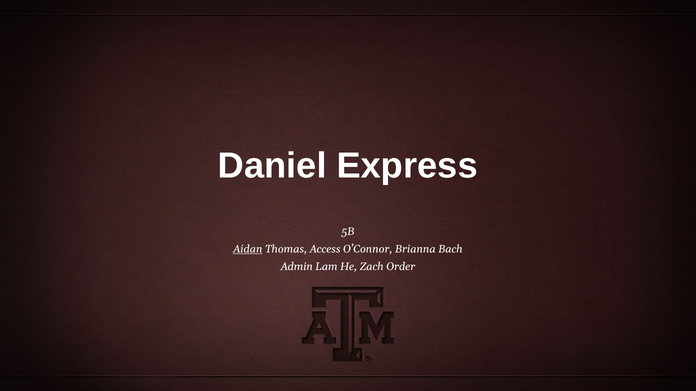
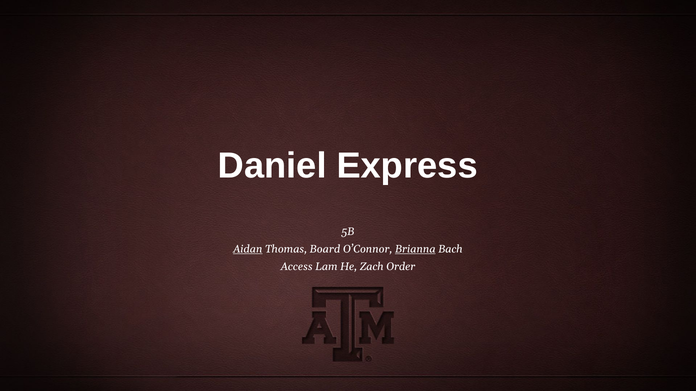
Access: Access -> Board
Brianna underline: none -> present
Admin: Admin -> Access
